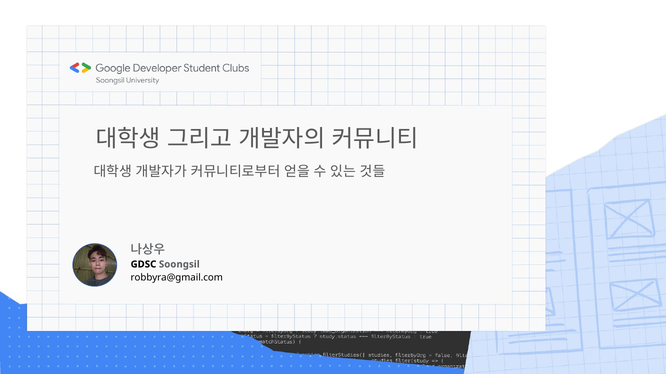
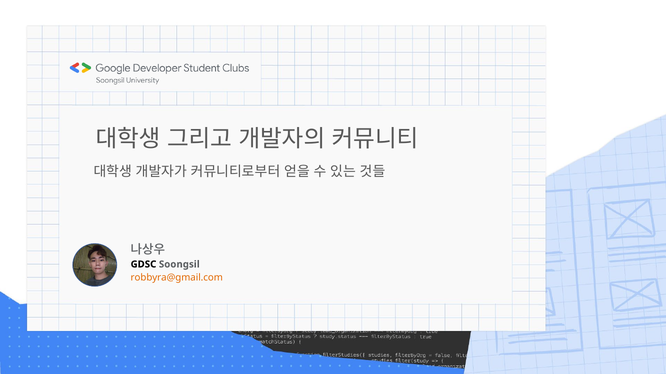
robbyra@gmail.com colour: black -> orange
